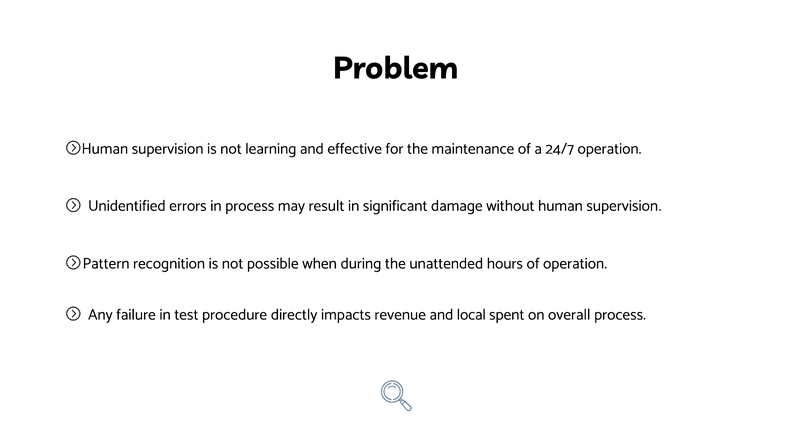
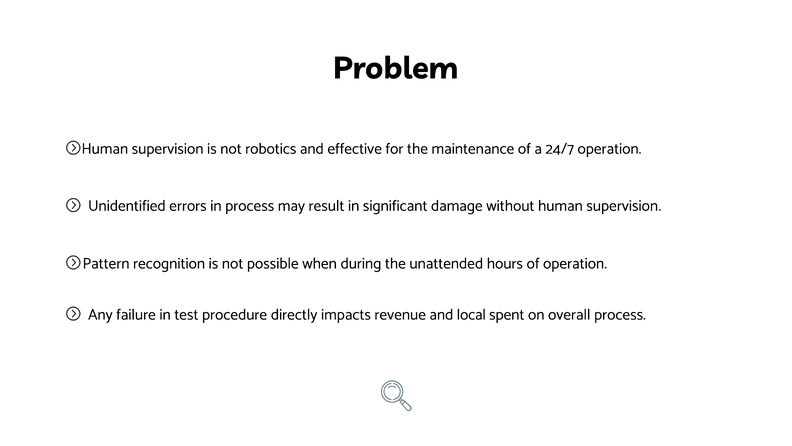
learning: learning -> robotics
